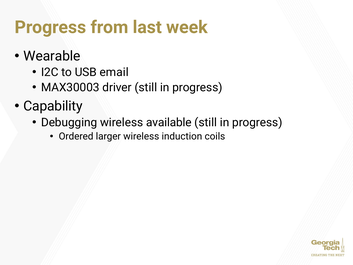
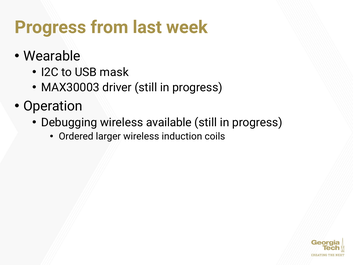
email: email -> mask
Capability: Capability -> Operation
